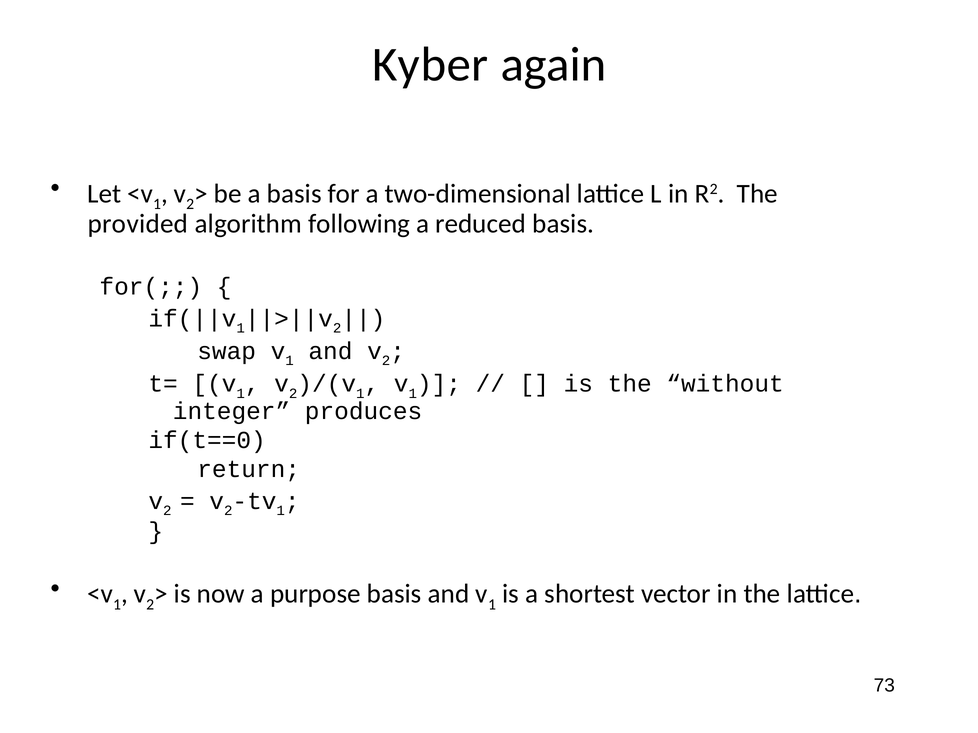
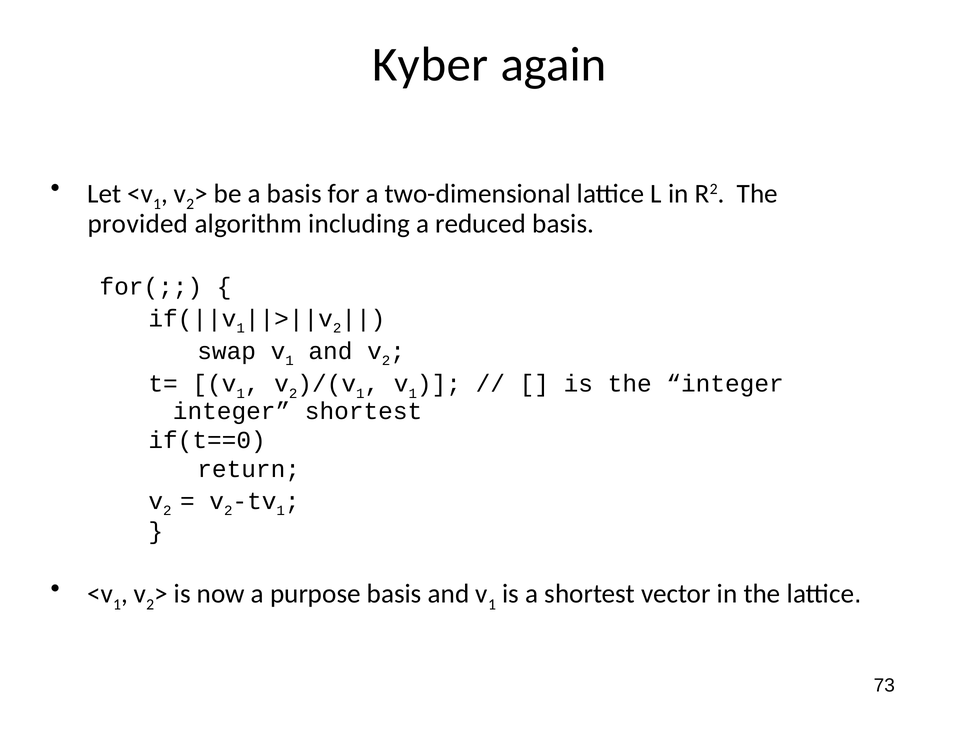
following: following -> including
the without: without -> integer
integer produces: produces -> shortest
